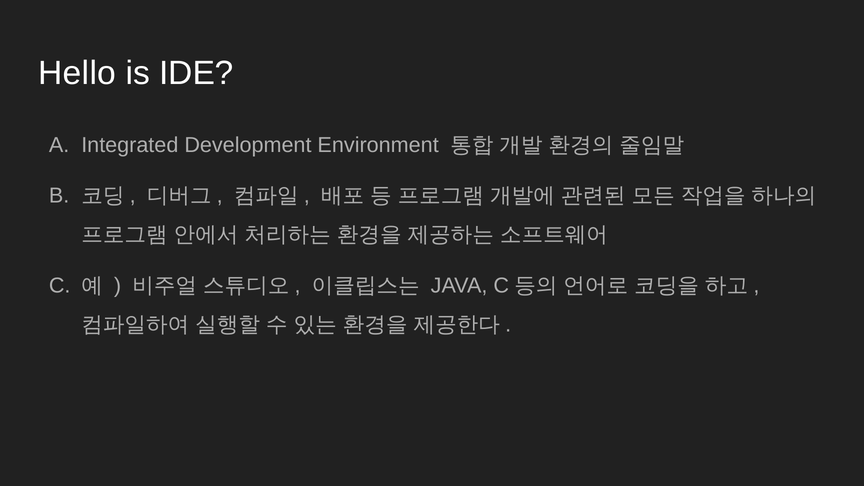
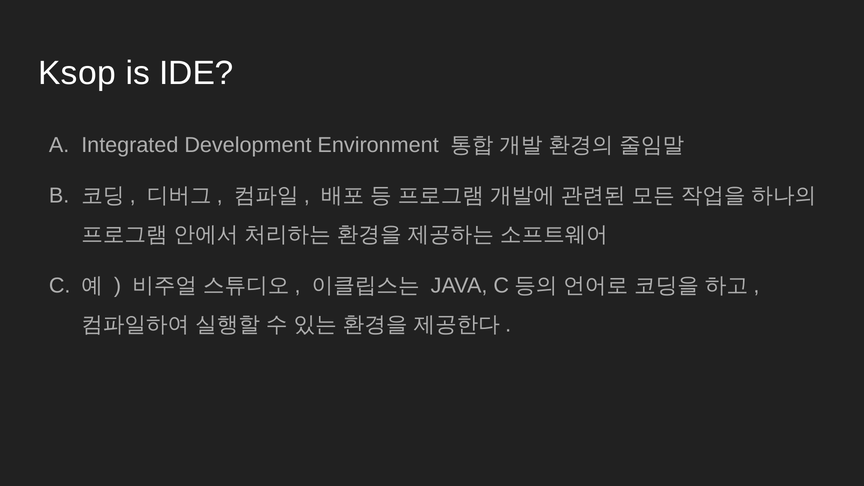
Hello: Hello -> Ksop
